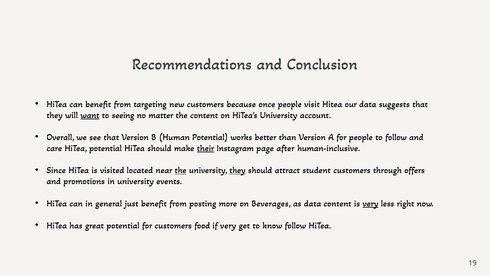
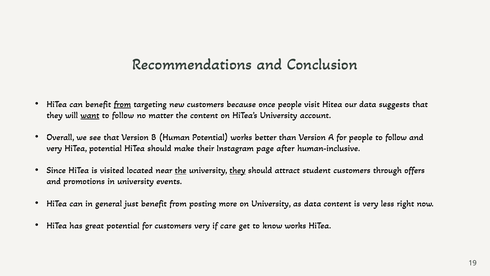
from at (122, 104) underline: none -> present
seeing at (123, 115): seeing -> follow
care at (54, 148): care -> very
their underline: present -> none
on Beverages: Beverages -> University
very at (371, 203) underline: present -> none
customers food: food -> very
if very: very -> care
know follow: follow -> works
